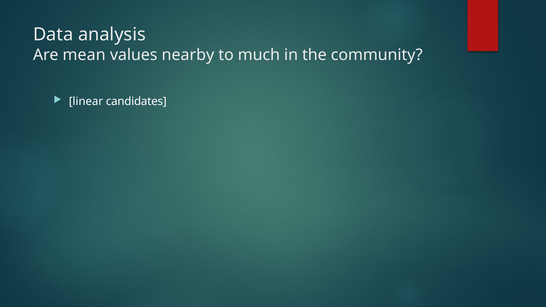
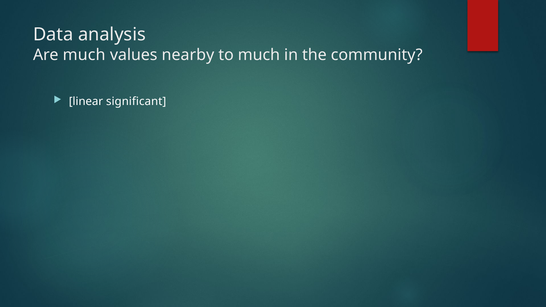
Are mean: mean -> much
candidates: candidates -> significant
